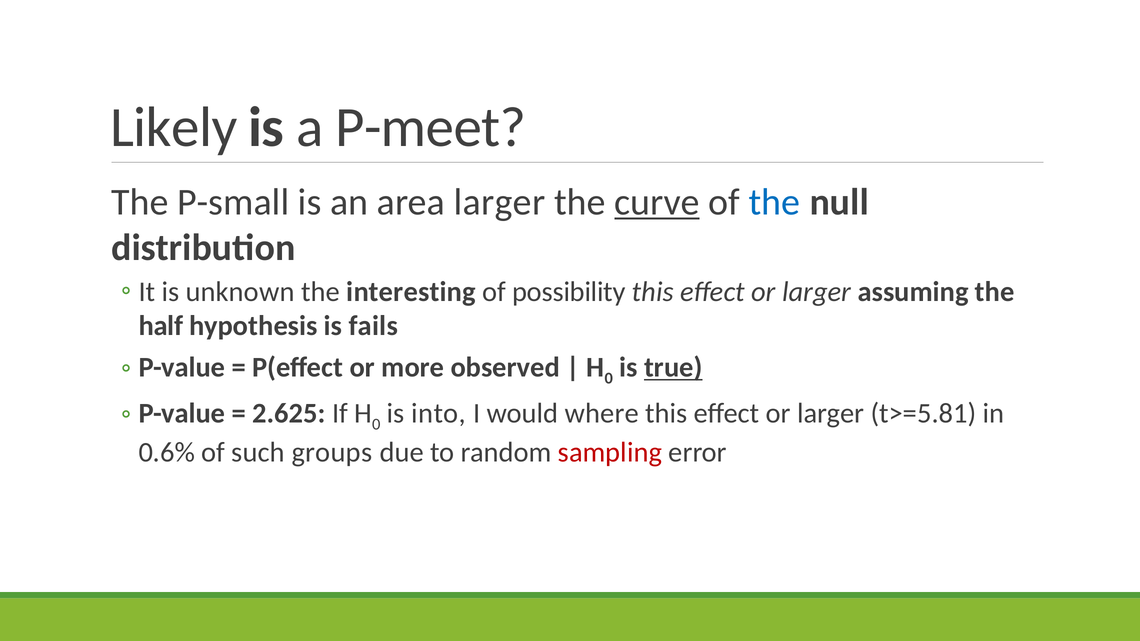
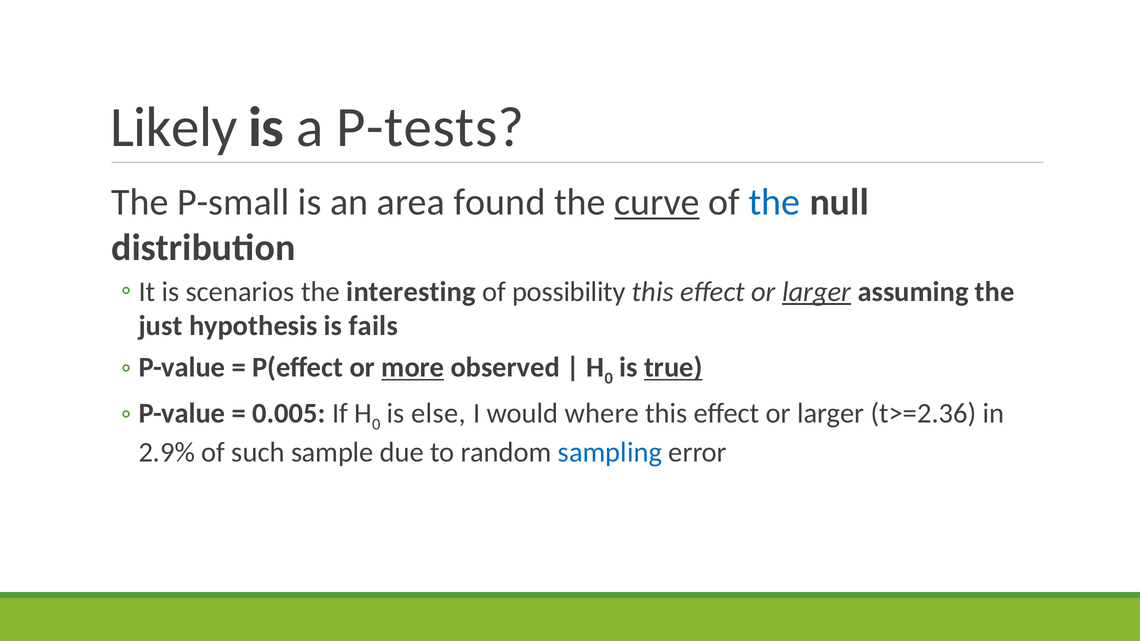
P-meet: P-meet -> P-tests
area larger: larger -> found
unknown: unknown -> scenarios
larger at (817, 292) underline: none -> present
half: half -> just
more underline: none -> present
2.625: 2.625 -> 0.005
into: into -> else
t>=5.81: t>=5.81 -> t>=2.36
0.6%: 0.6% -> 2.9%
groups: groups -> sample
sampling colour: red -> blue
